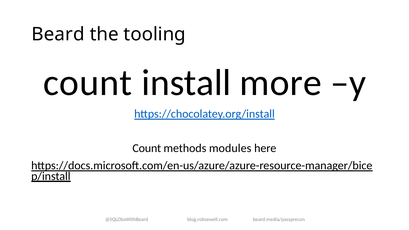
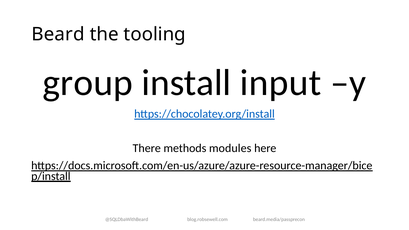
count at (88, 83): count -> group
more: more -> input
Count at (147, 148): Count -> There
